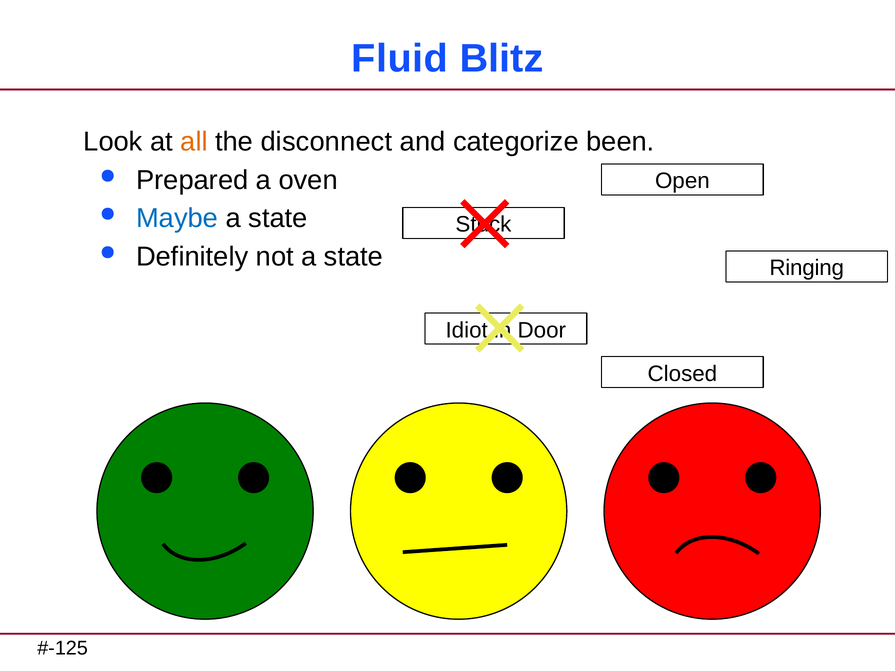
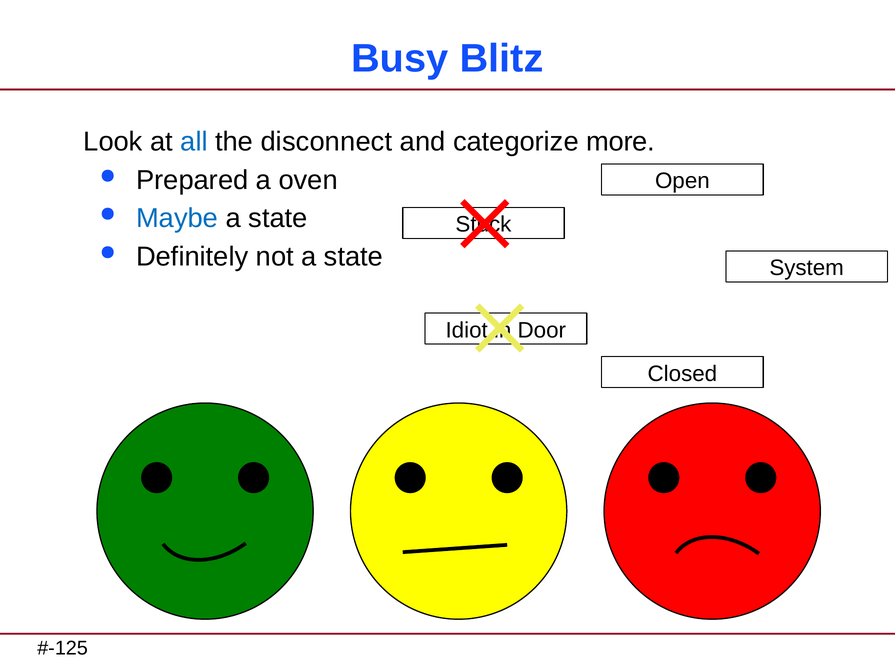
Fluid: Fluid -> Busy
all colour: orange -> blue
been: been -> more
Ringing: Ringing -> System
